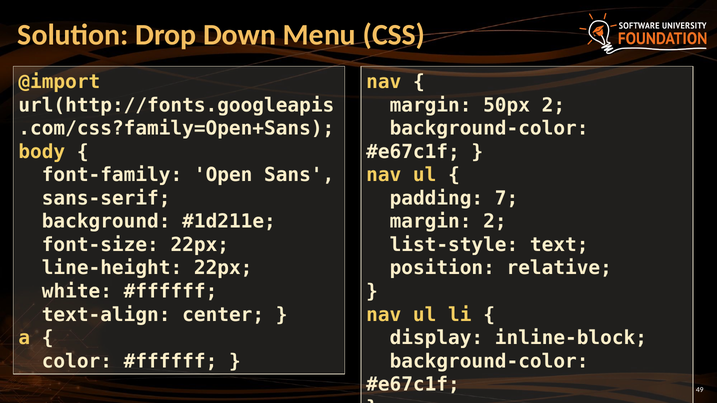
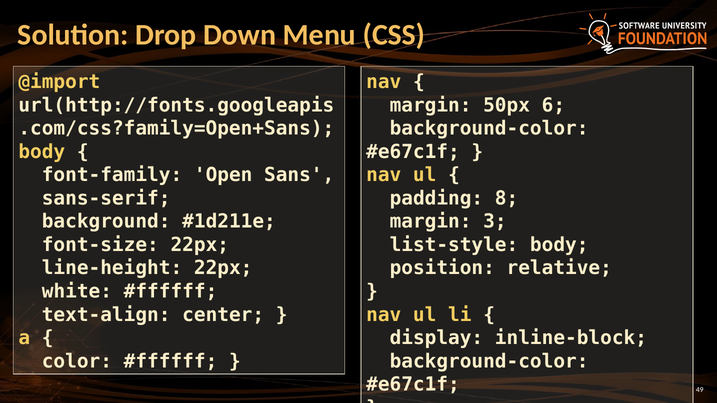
50px 2: 2 -> 6
7: 7 -> 8
margin 2: 2 -> 3
list-style text: text -> body
